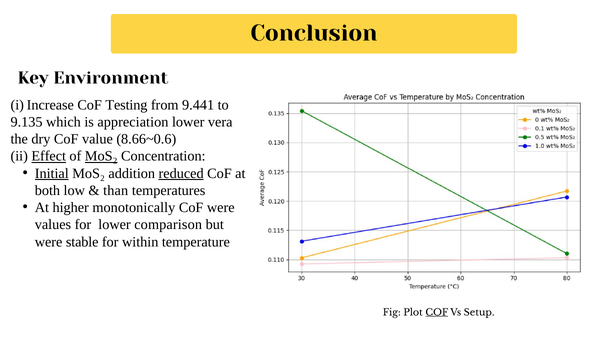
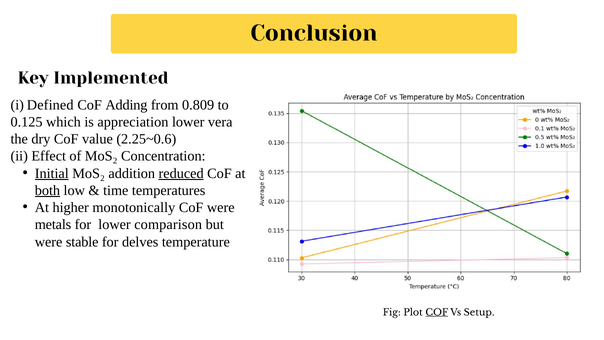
Environment: Environment -> Implemented
Increase: Increase -> Defined
Testing: Testing -> Adding
9.441: 9.441 -> 0.809
9.135: 9.135 -> 0.125
8.66~0.6: 8.66~0.6 -> 2.25~0.6
Effect underline: present -> none
MoS₂ at (101, 156) underline: present -> none
both underline: none -> present
than: than -> time
values: values -> metals
within: within -> delves
